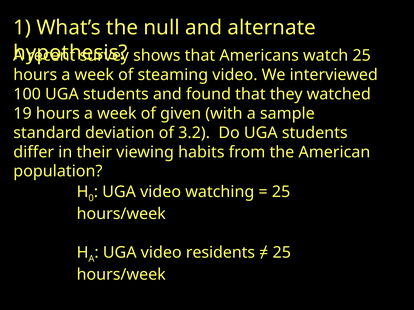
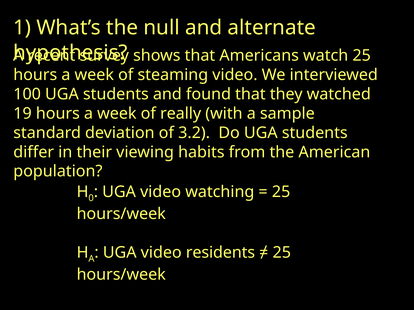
given: given -> really
